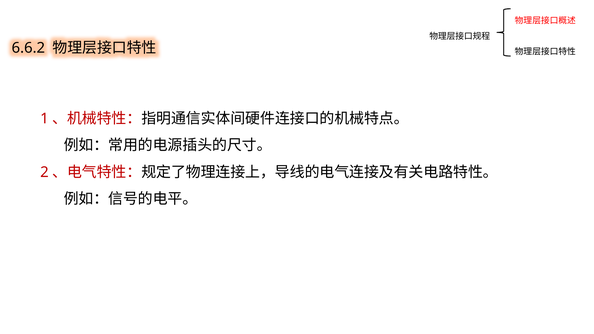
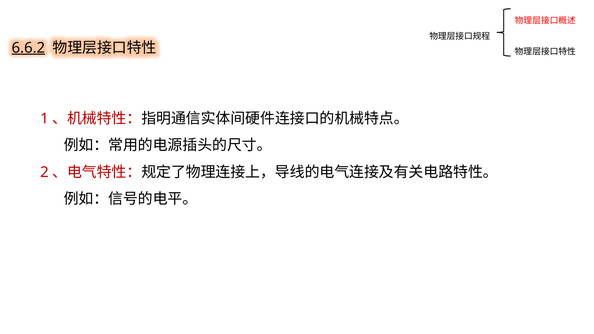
6.6.2 underline: none -> present
